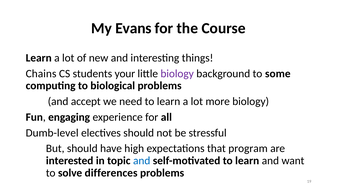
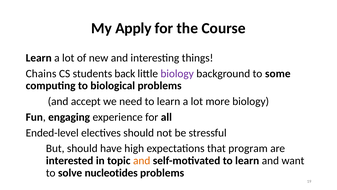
Evans: Evans -> Apply
your: your -> back
Dumb-level: Dumb-level -> Ended-level
and at (142, 160) colour: blue -> orange
differences: differences -> nucleotides
